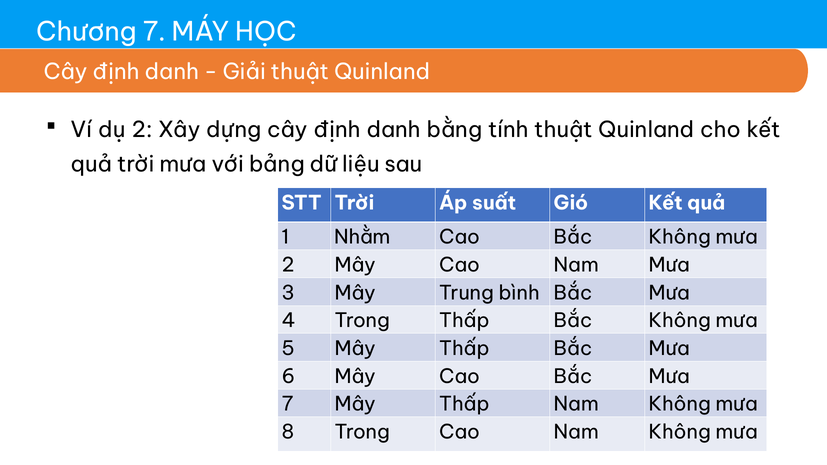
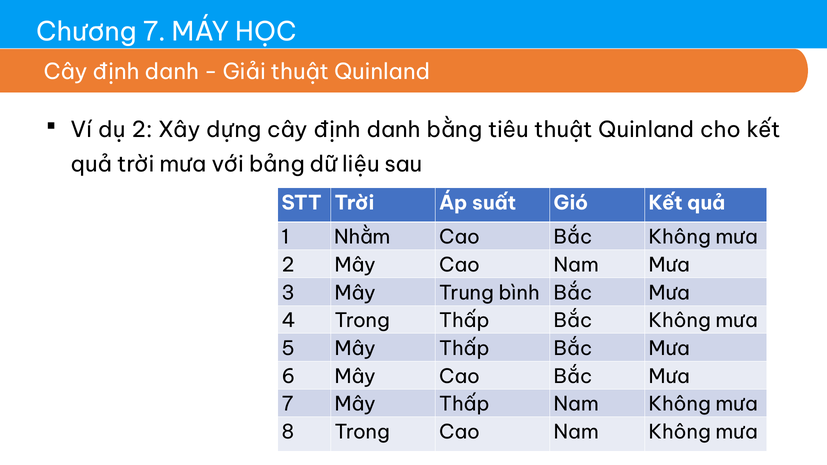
tính: tính -> tiêu
